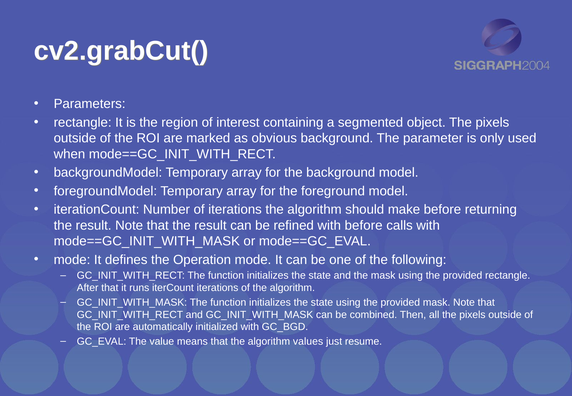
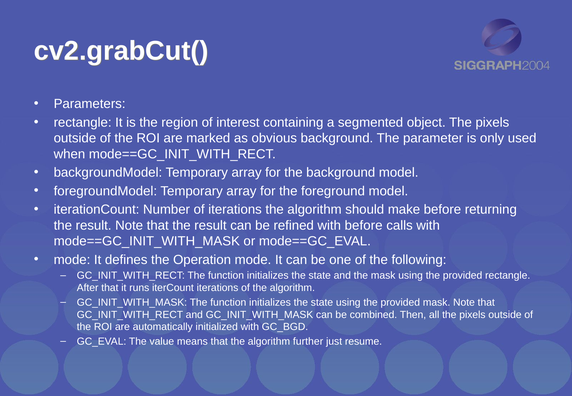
values: values -> further
